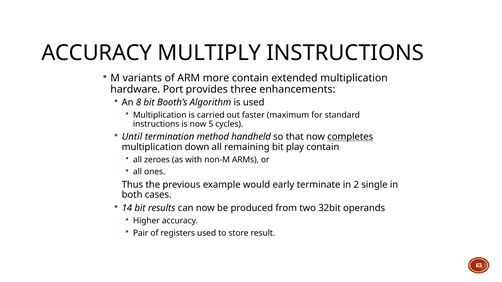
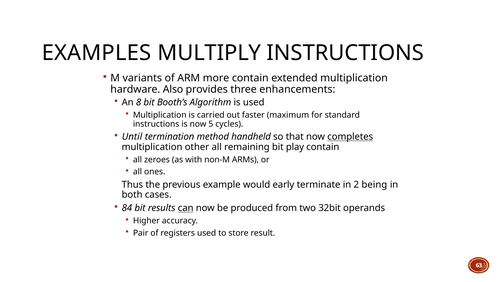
ACCURACY at (97, 53): ACCURACY -> EXAMPLES
Port: Port -> Also
down: down -> other
single: single -> being
14: 14 -> 84
can underline: none -> present
